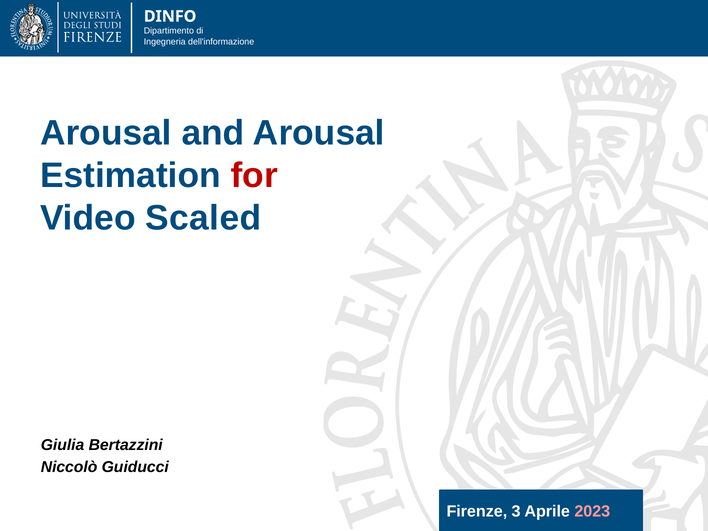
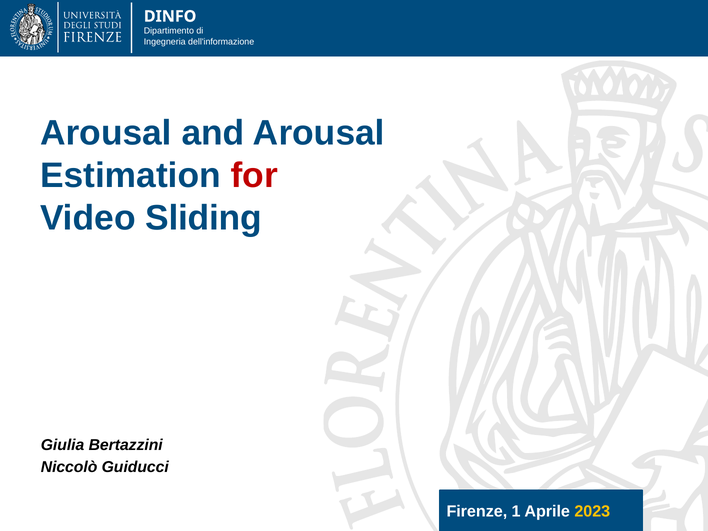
Scaled: Scaled -> Sliding
3: 3 -> 1
2023 colour: pink -> yellow
